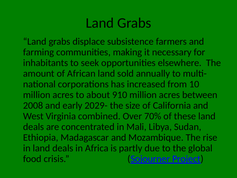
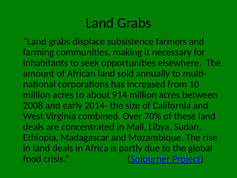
910: 910 -> 914
2029-: 2029- -> 2014-
